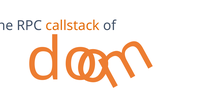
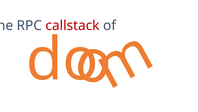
callstack colour: orange -> red
